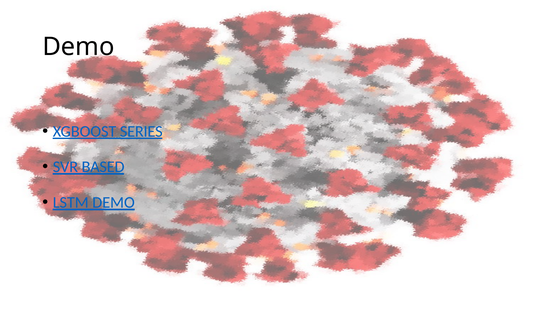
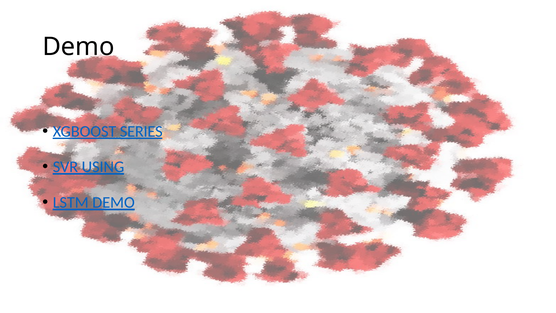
BASED: BASED -> USING
